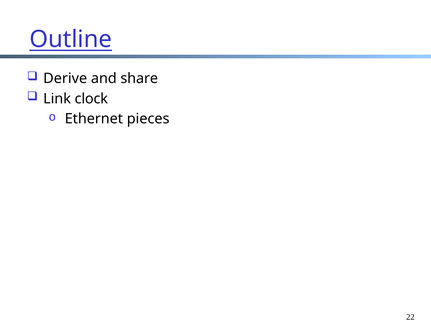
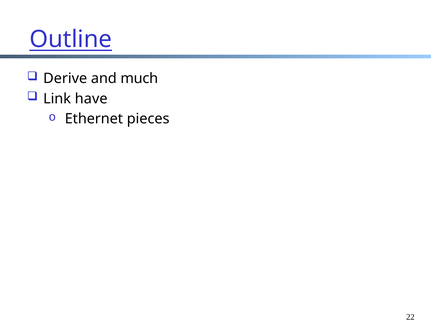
share: share -> much
clock: clock -> have
